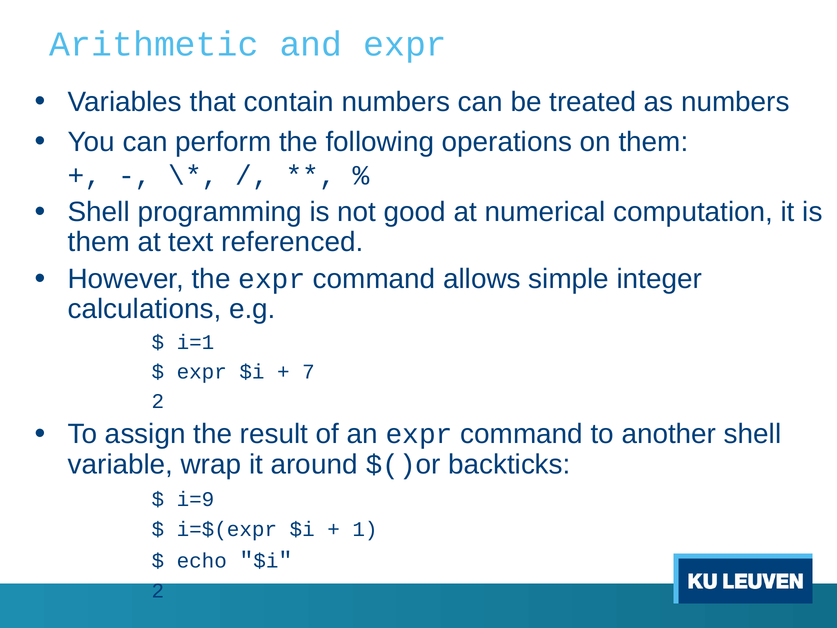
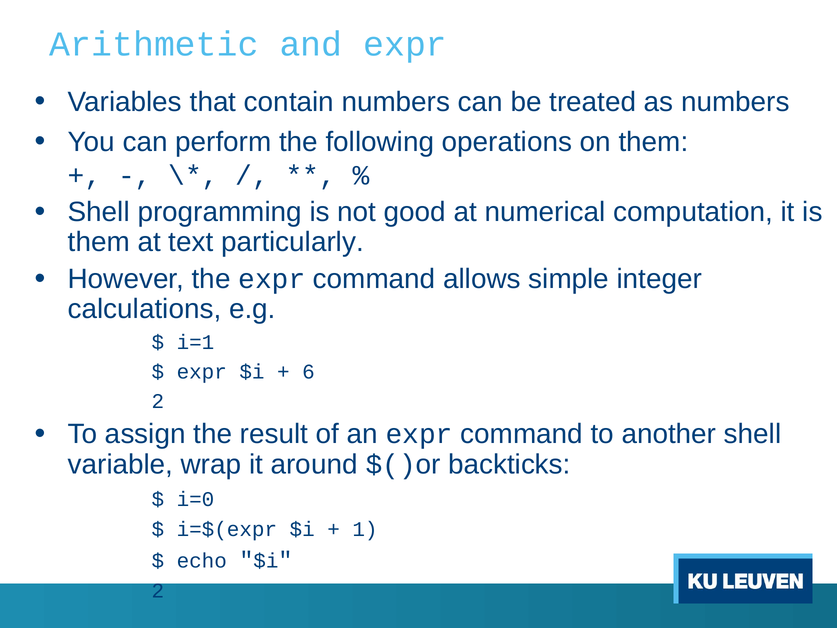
referenced: referenced -> particularly
7: 7 -> 6
i=9: i=9 -> i=0
